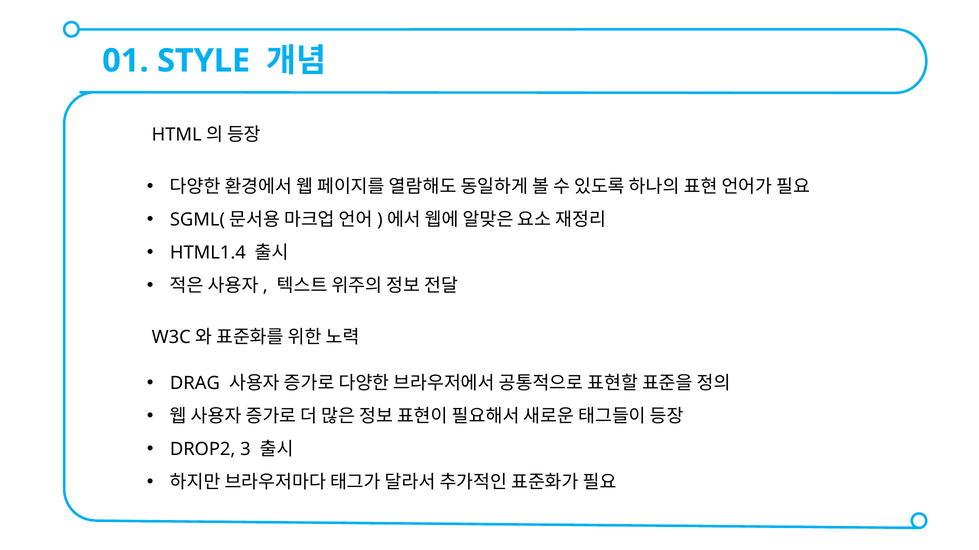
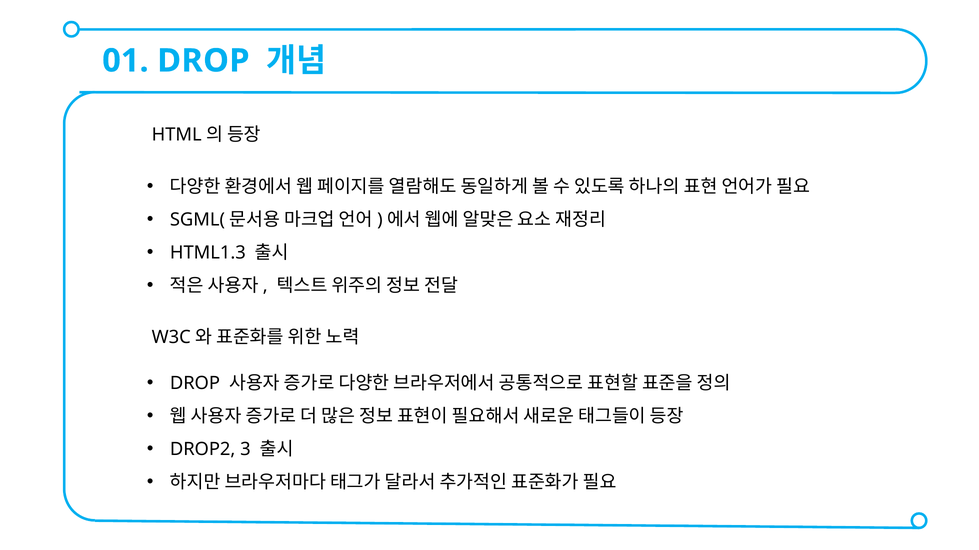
01 STYLE: STYLE -> DROP
HTML1.4: HTML1.4 -> HTML1.3
DRAG at (195, 383): DRAG -> DROP
